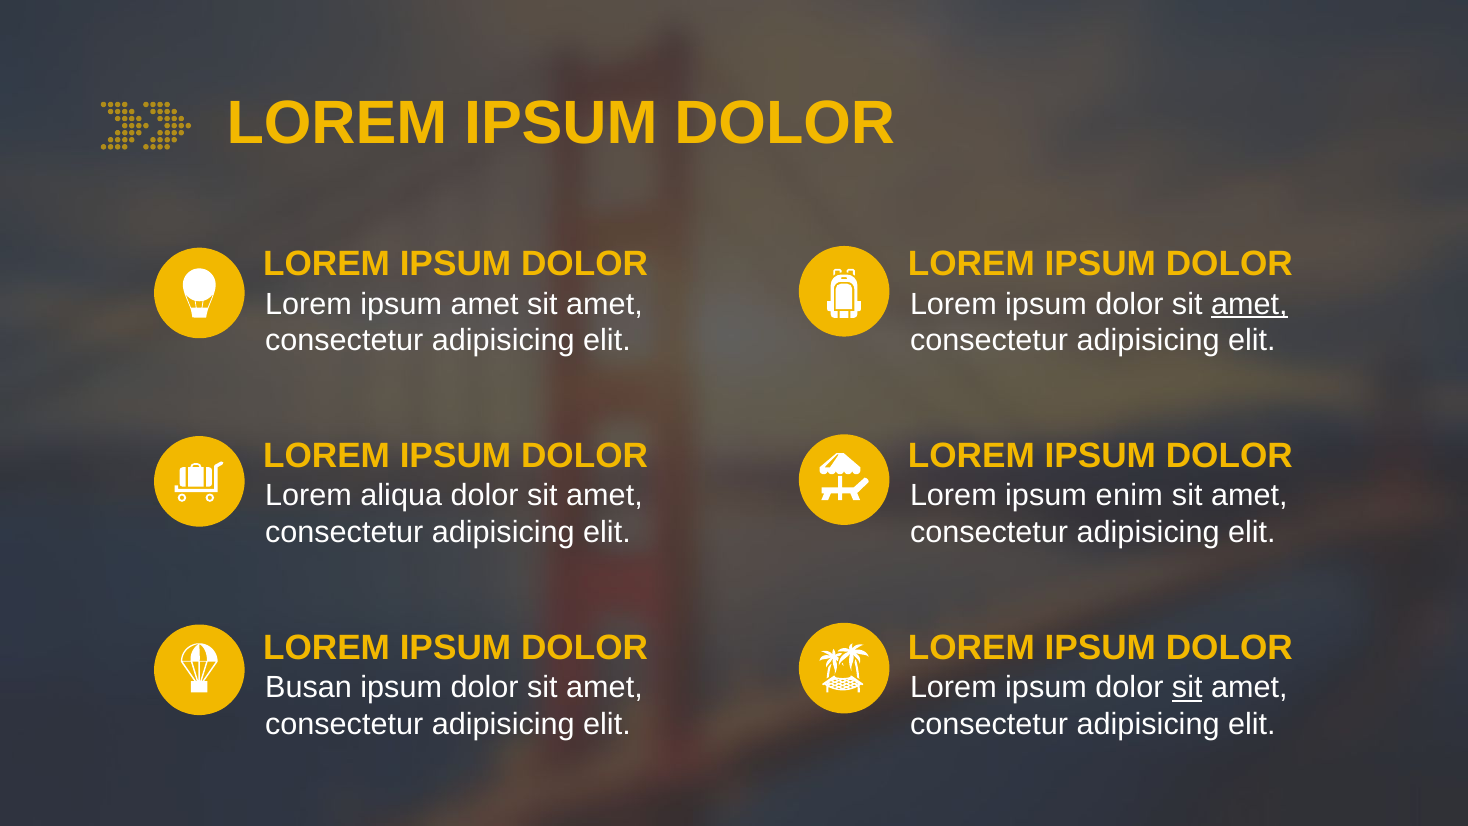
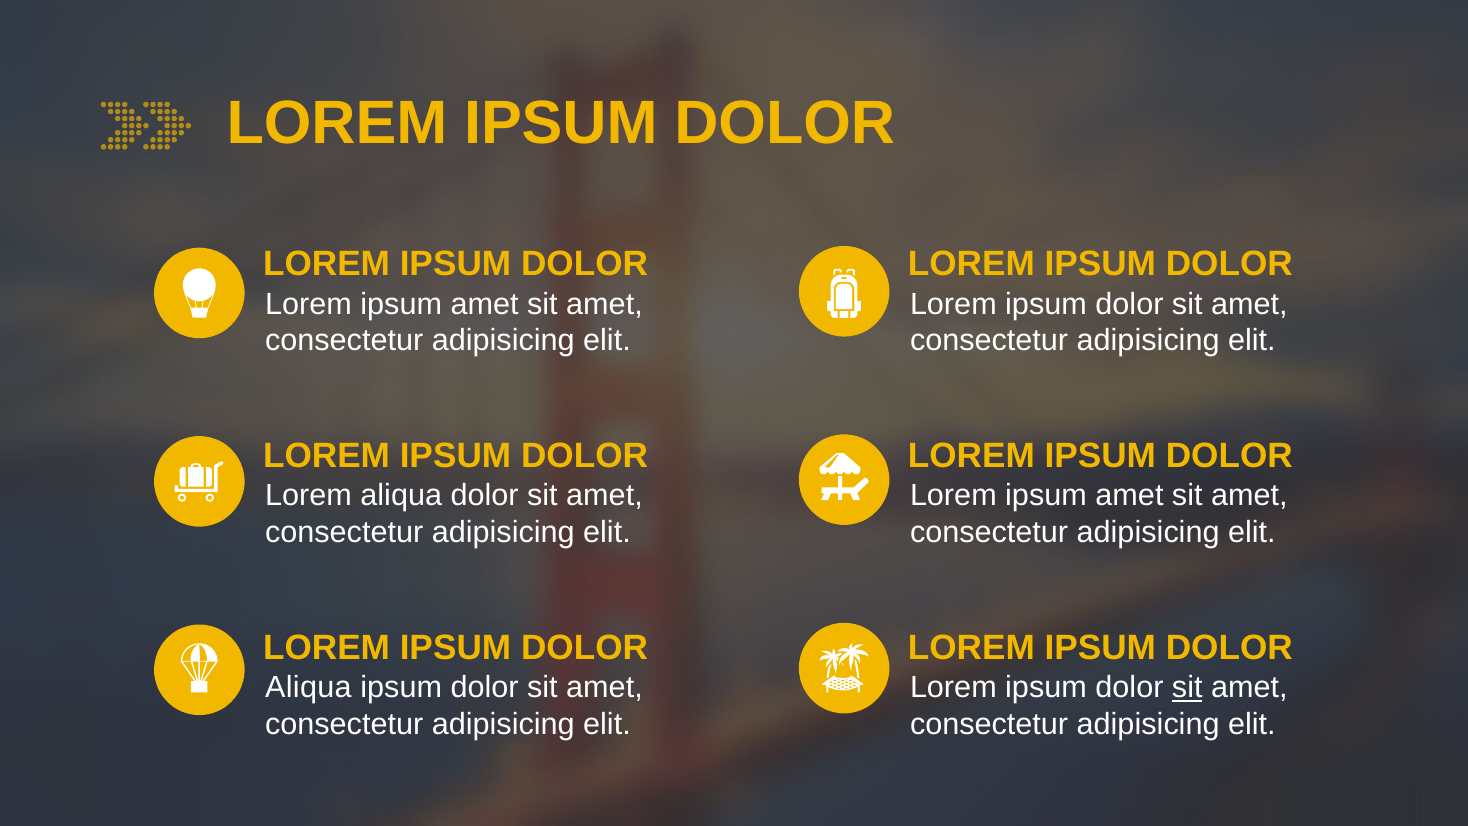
amet at (1249, 304) underline: present -> none
enim at (1129, 496): enim -> amet
Busan at (309, 688): Busan -> Aliqua
